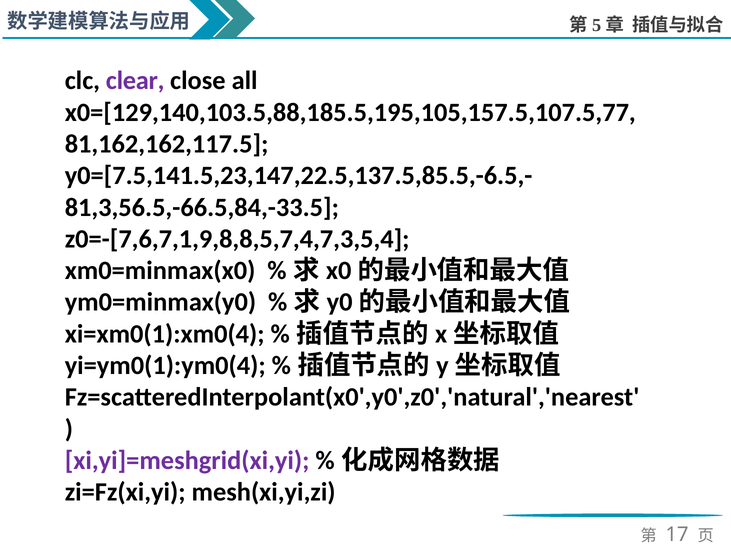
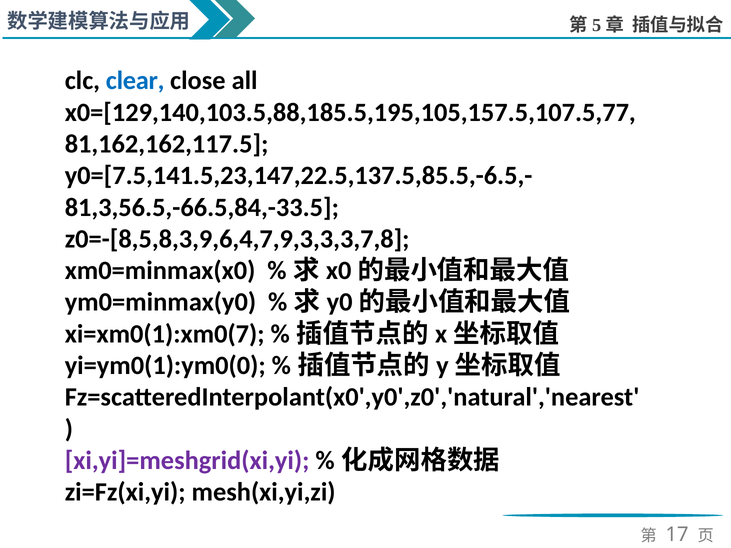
clear colour: purple -> blue
z0=-[7,6,7,1,9,8,8,5,7,4,7,3,5,4: z0=-[7,6,7,1,9,8,8,5,7,4,7,3,5,4 -> z0=-[8,5,8,3,9,6,4,7,9,3,3,3,7,8
xi=xm0(1):xm0(4: xi=xm0(1):xm0(4 -> xi=xm0(1):xm0(7
yi=ym0(1):ym0(4: yi=ym0(1):ym0(4 -> yi=ym0(1):ym0(0
